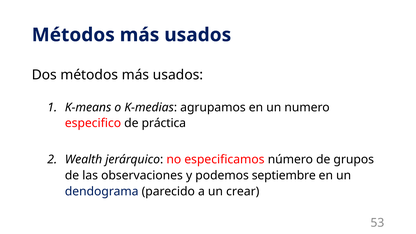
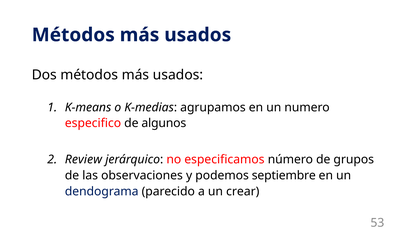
práctica: práctica -> algunos
Wealth: Wealth -> Review
